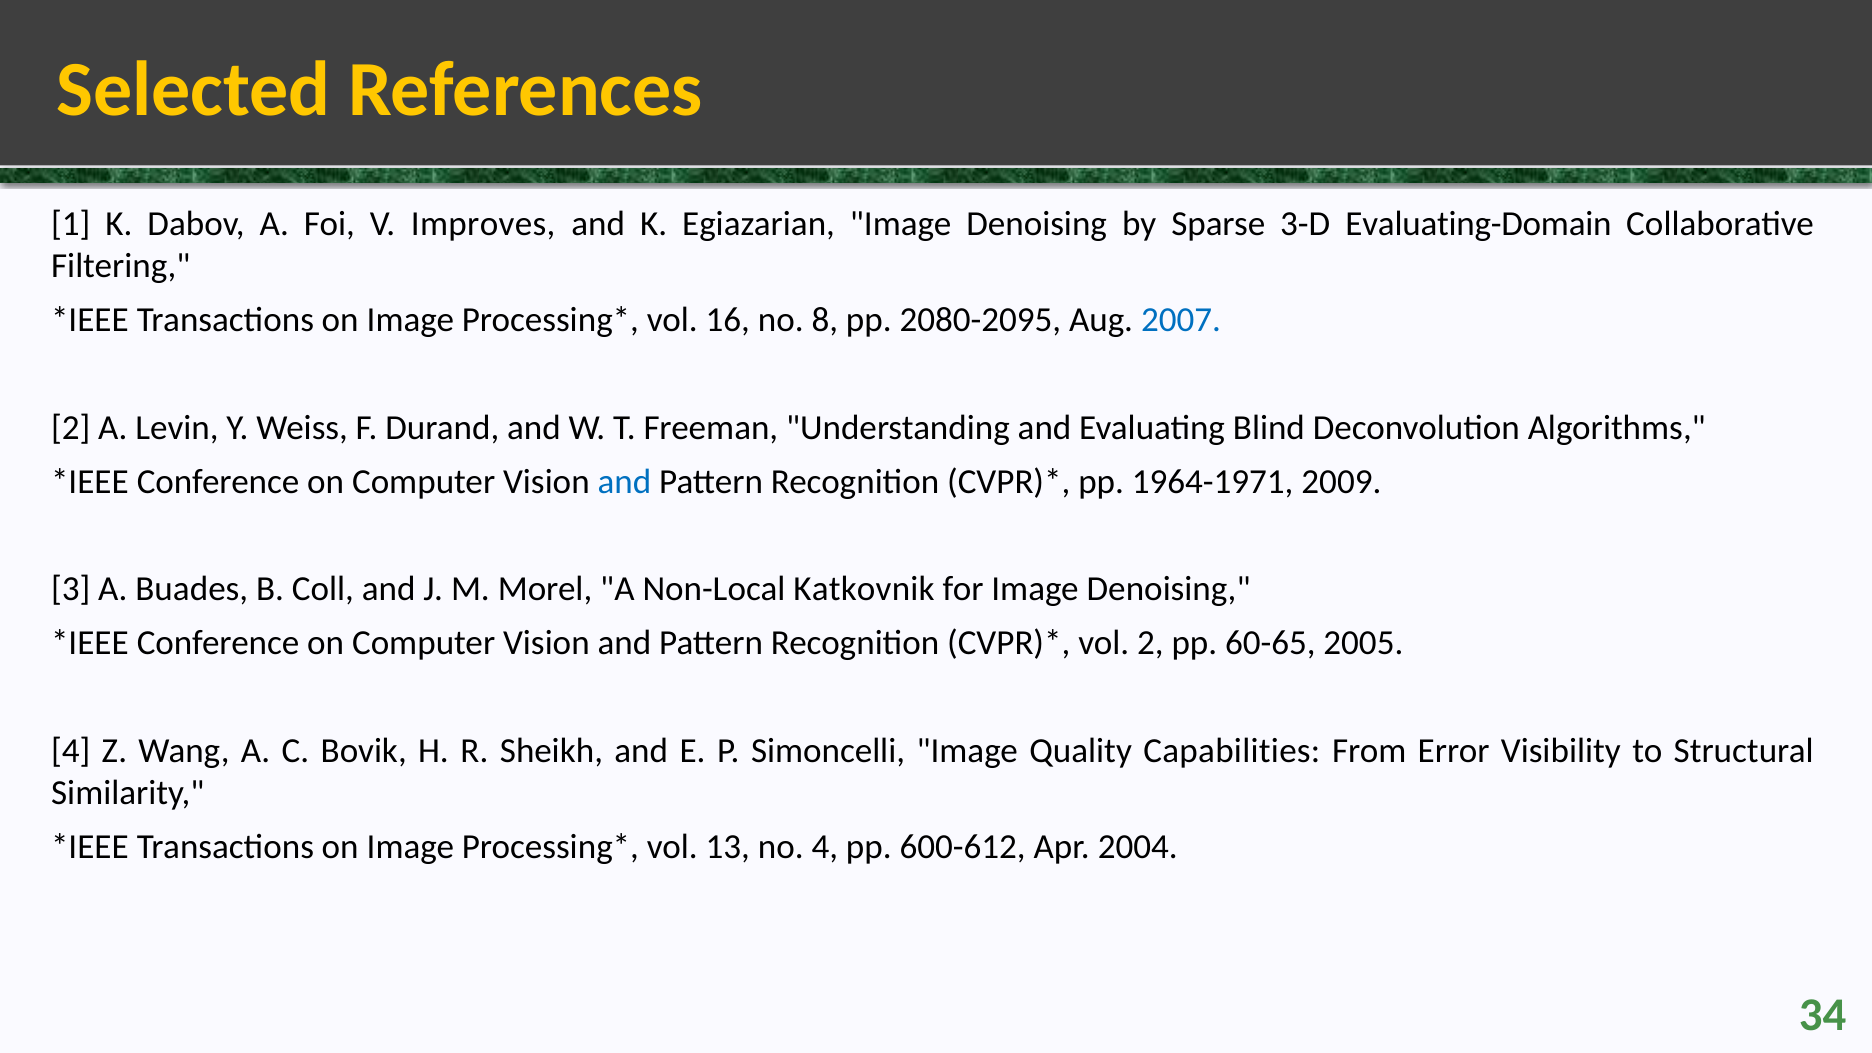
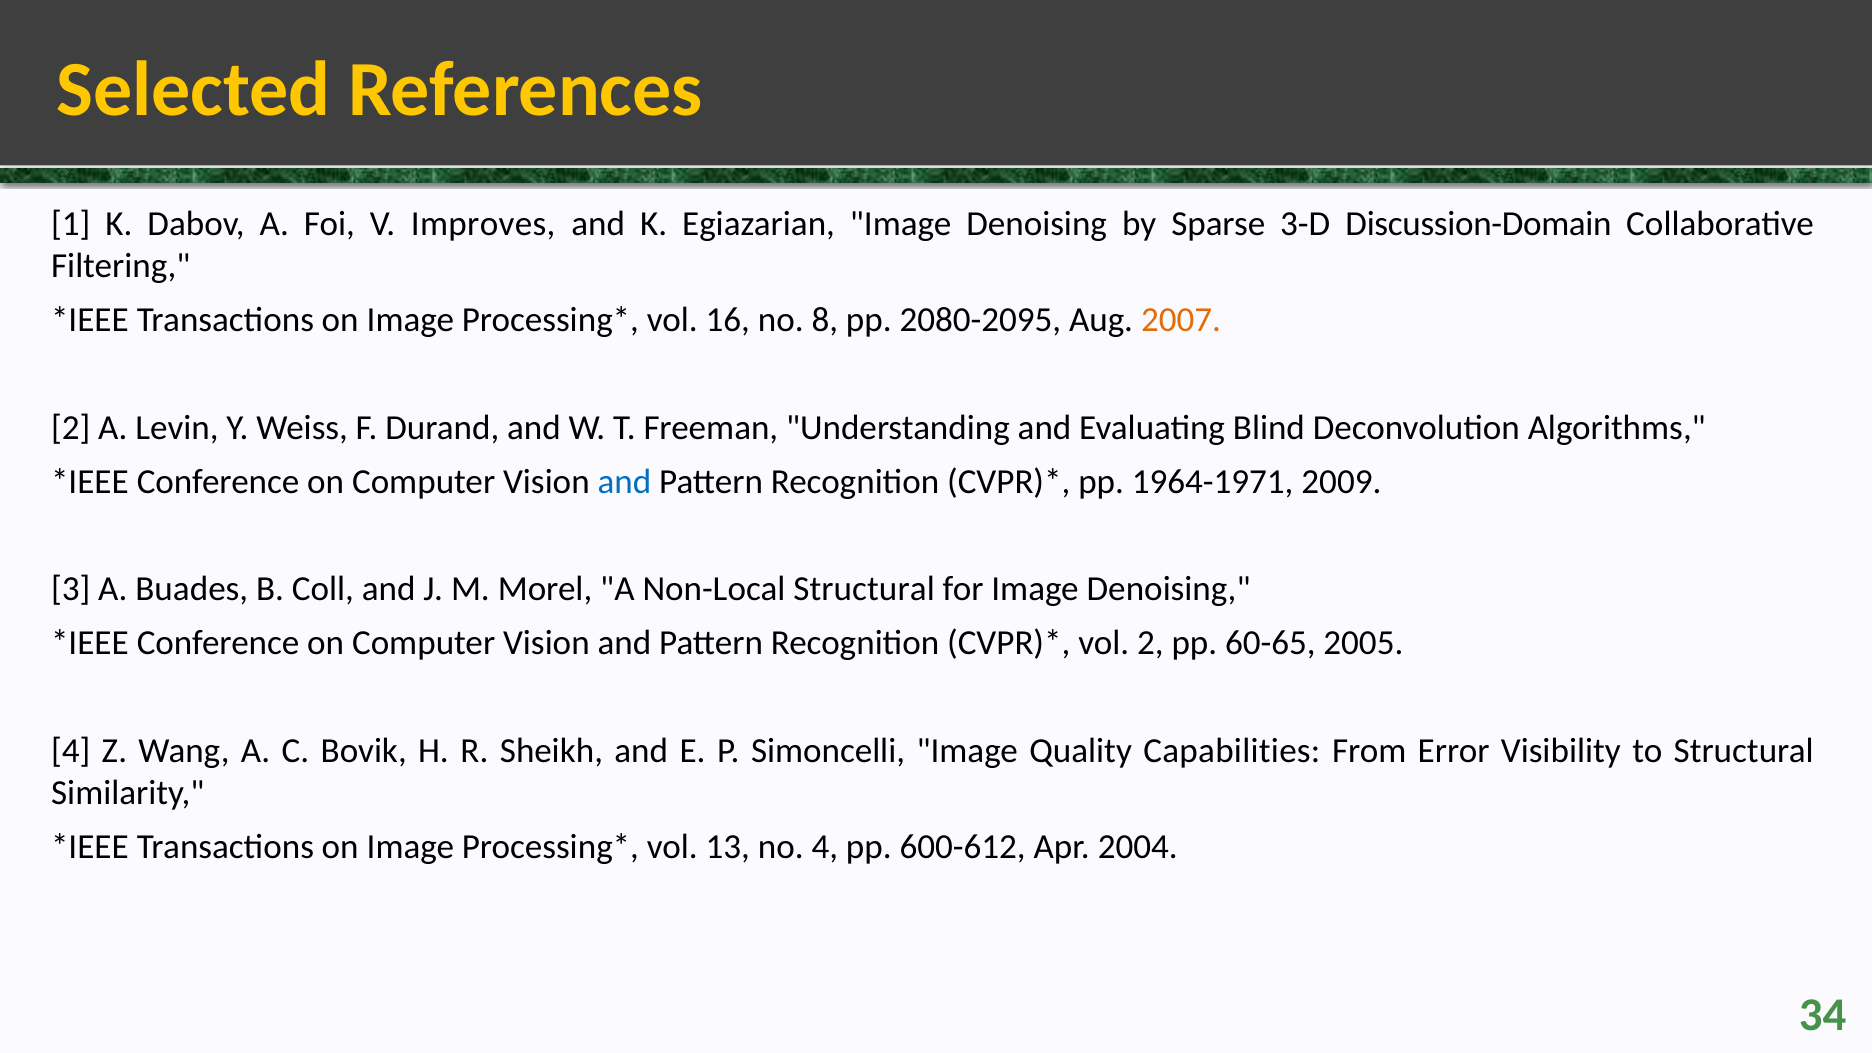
Evaluating-Domain: Evaluating-Domain -> Discussion-Domain
2007 colour: blue -> orange
Non-Local Katkovnik: Katkovnik -> Structural
